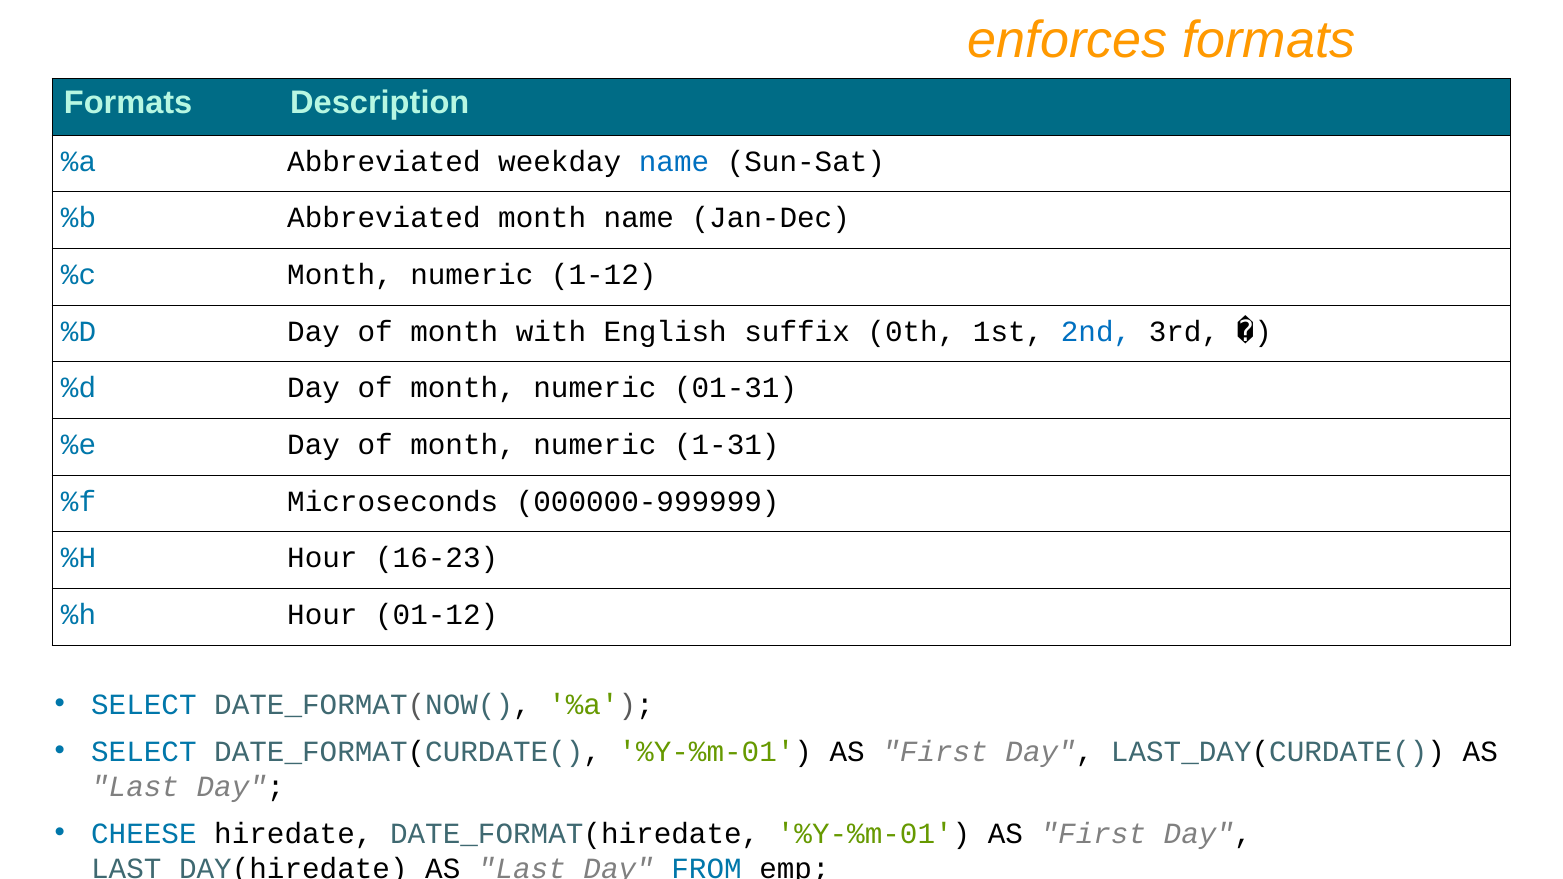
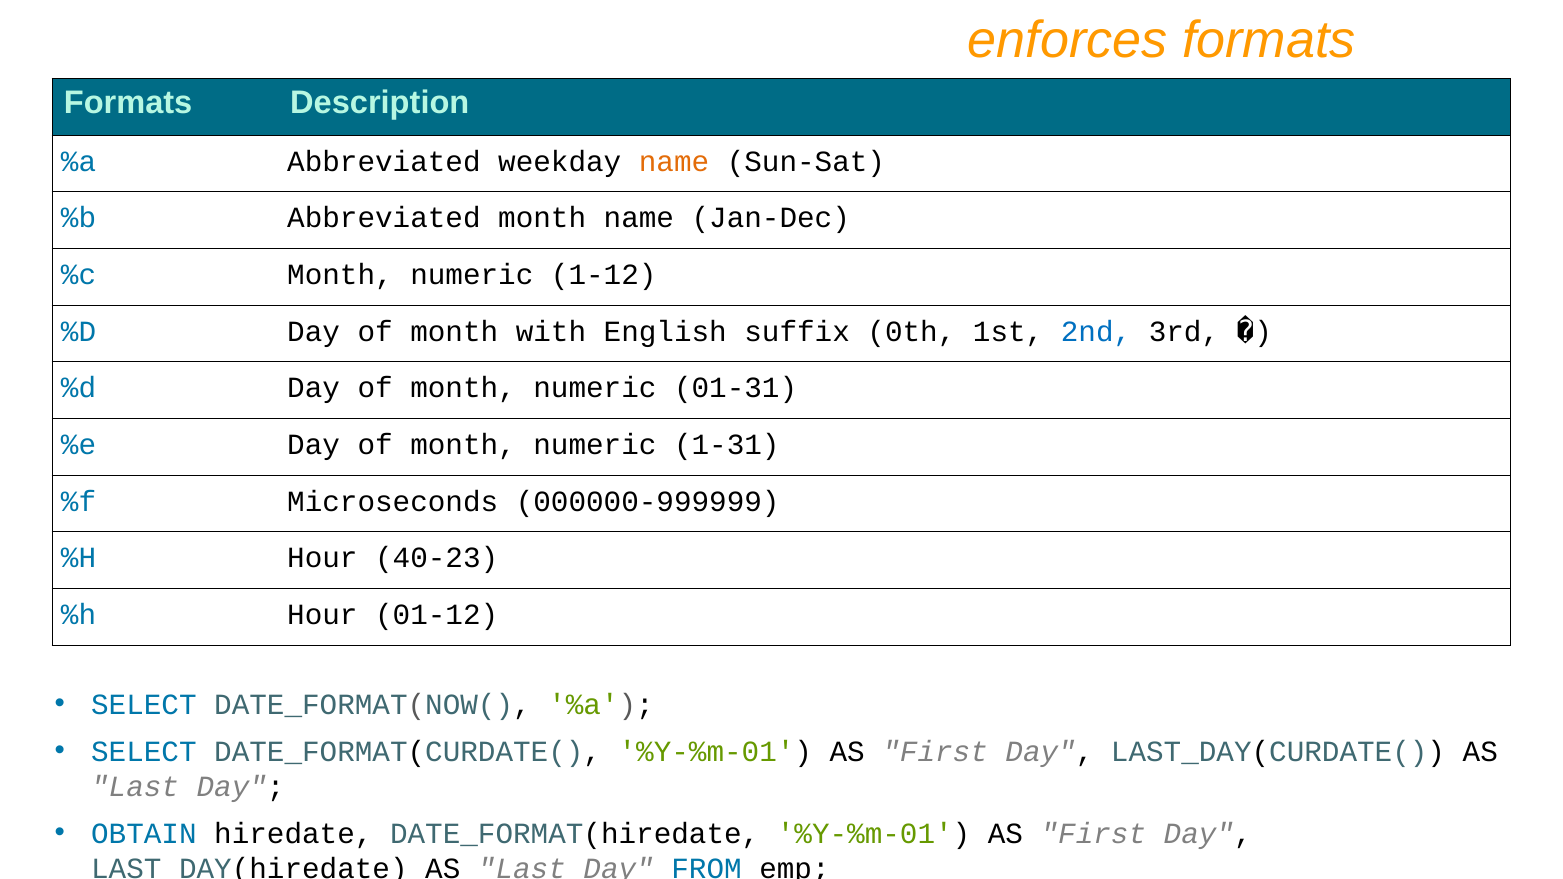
name at (674, 162) colour: blue -> orange
16-23: 16-23 -> 40-23
CHEESE: CHEESE -> OBTAIN
